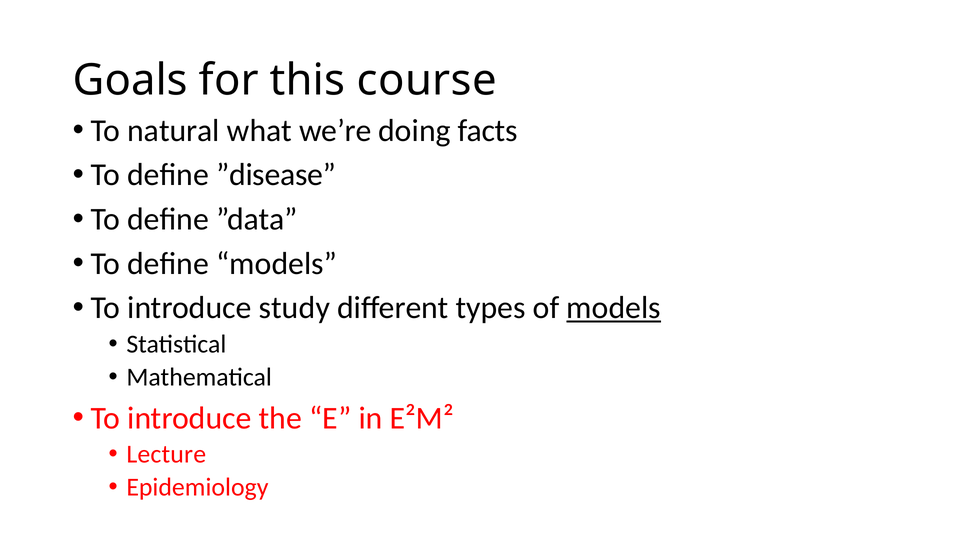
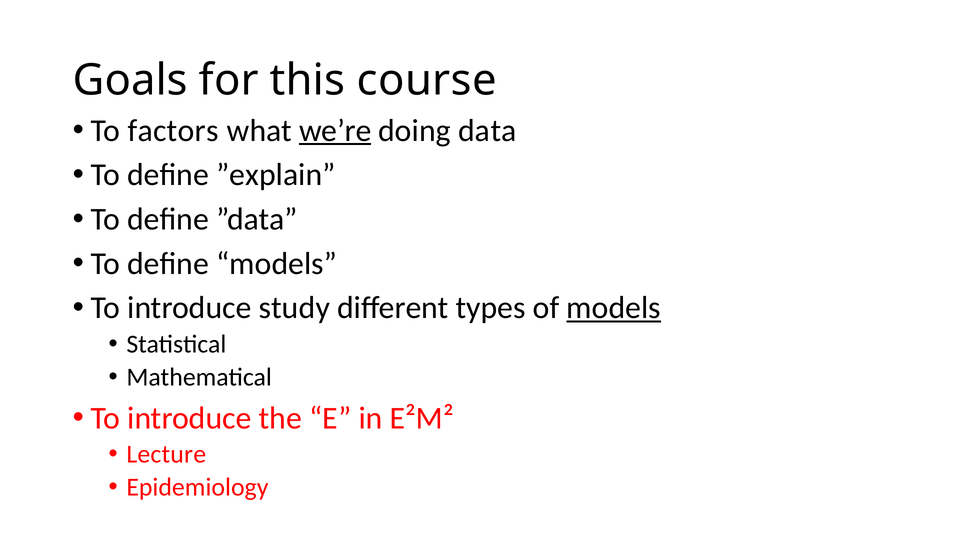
natural: natural -> factors
we’re underline: none -> present
facts: facts -> data
”disease: ”disease -> ”explain
